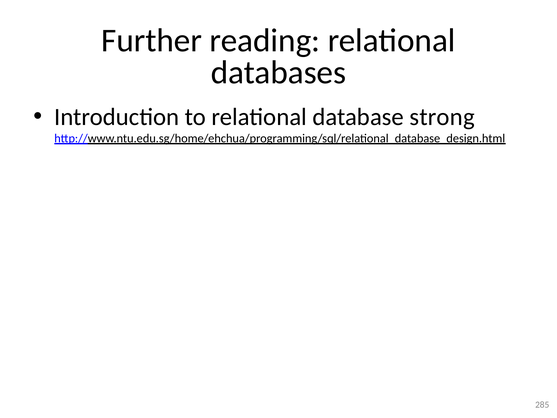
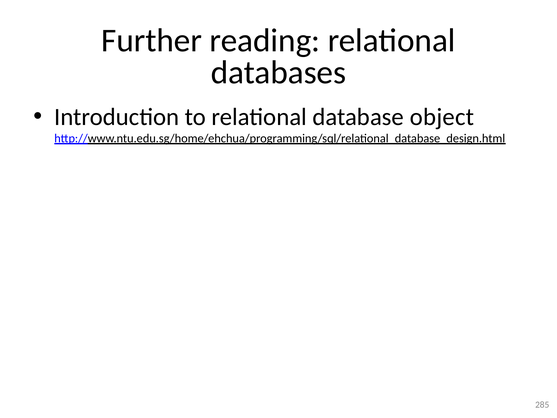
strong: strong -> object
